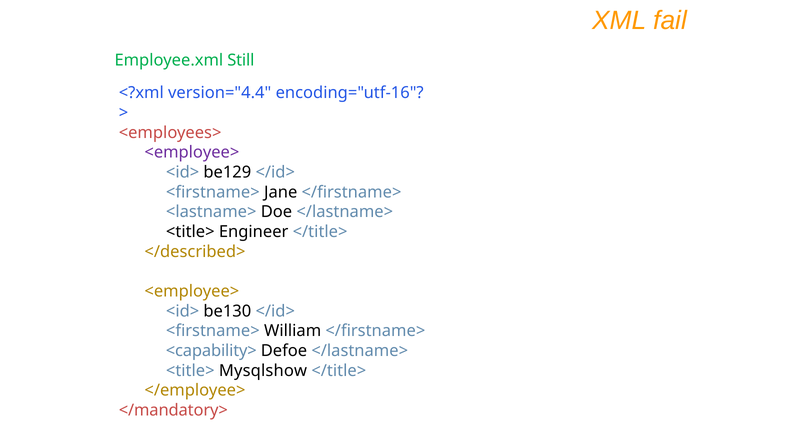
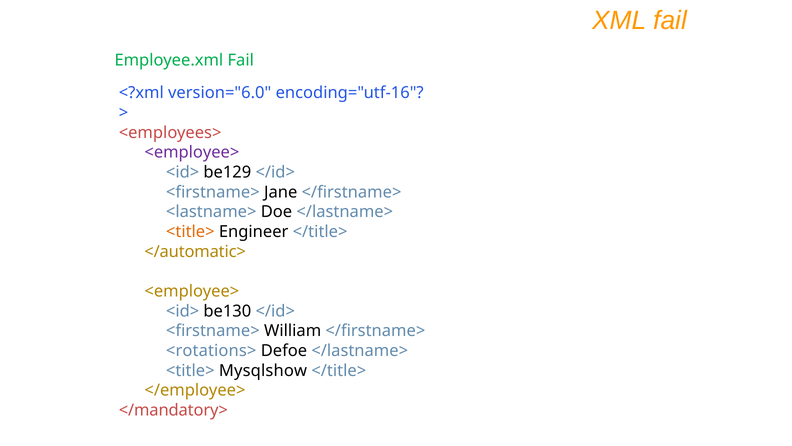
Employee.xml Still: Still -> Fail
version="4.4: version="4.4 -> version="6.0
<title> at (190, 232) colour: black -> orange
</described>: </described> -> </automatic>
<capability>: <capability> -> <rotations>
